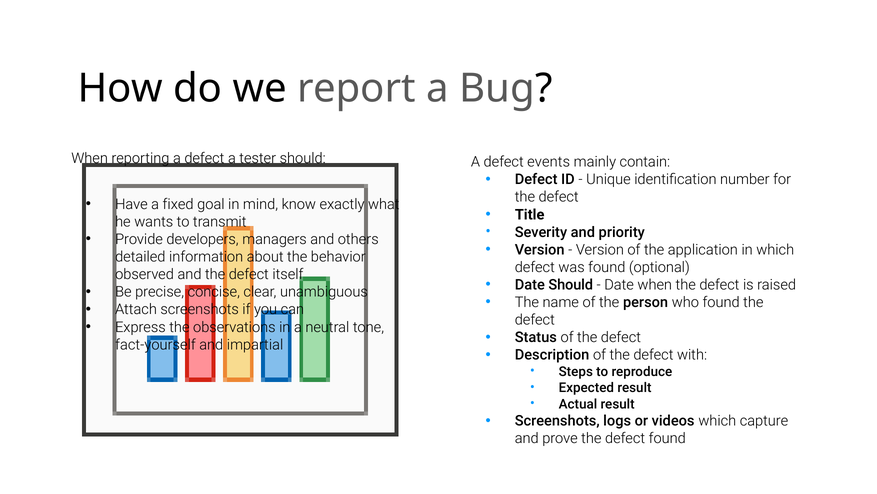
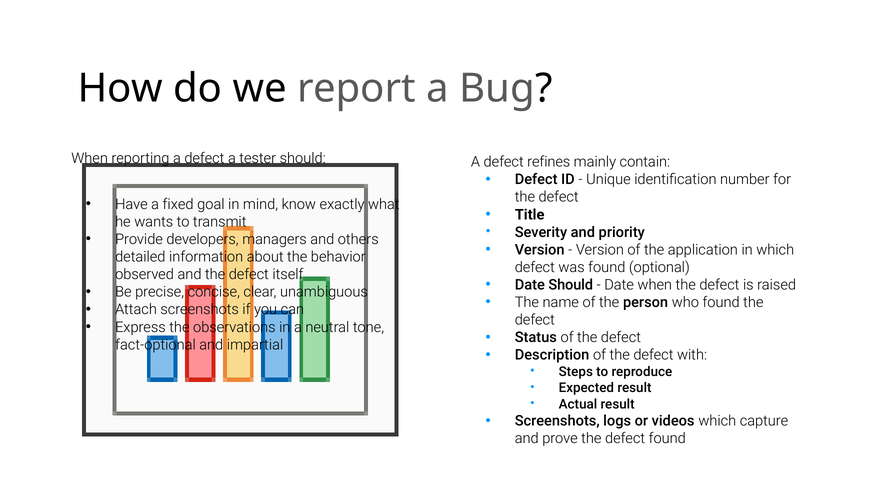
events: events -> refines
fact-yourself: fact-yourself -> fact-optional
